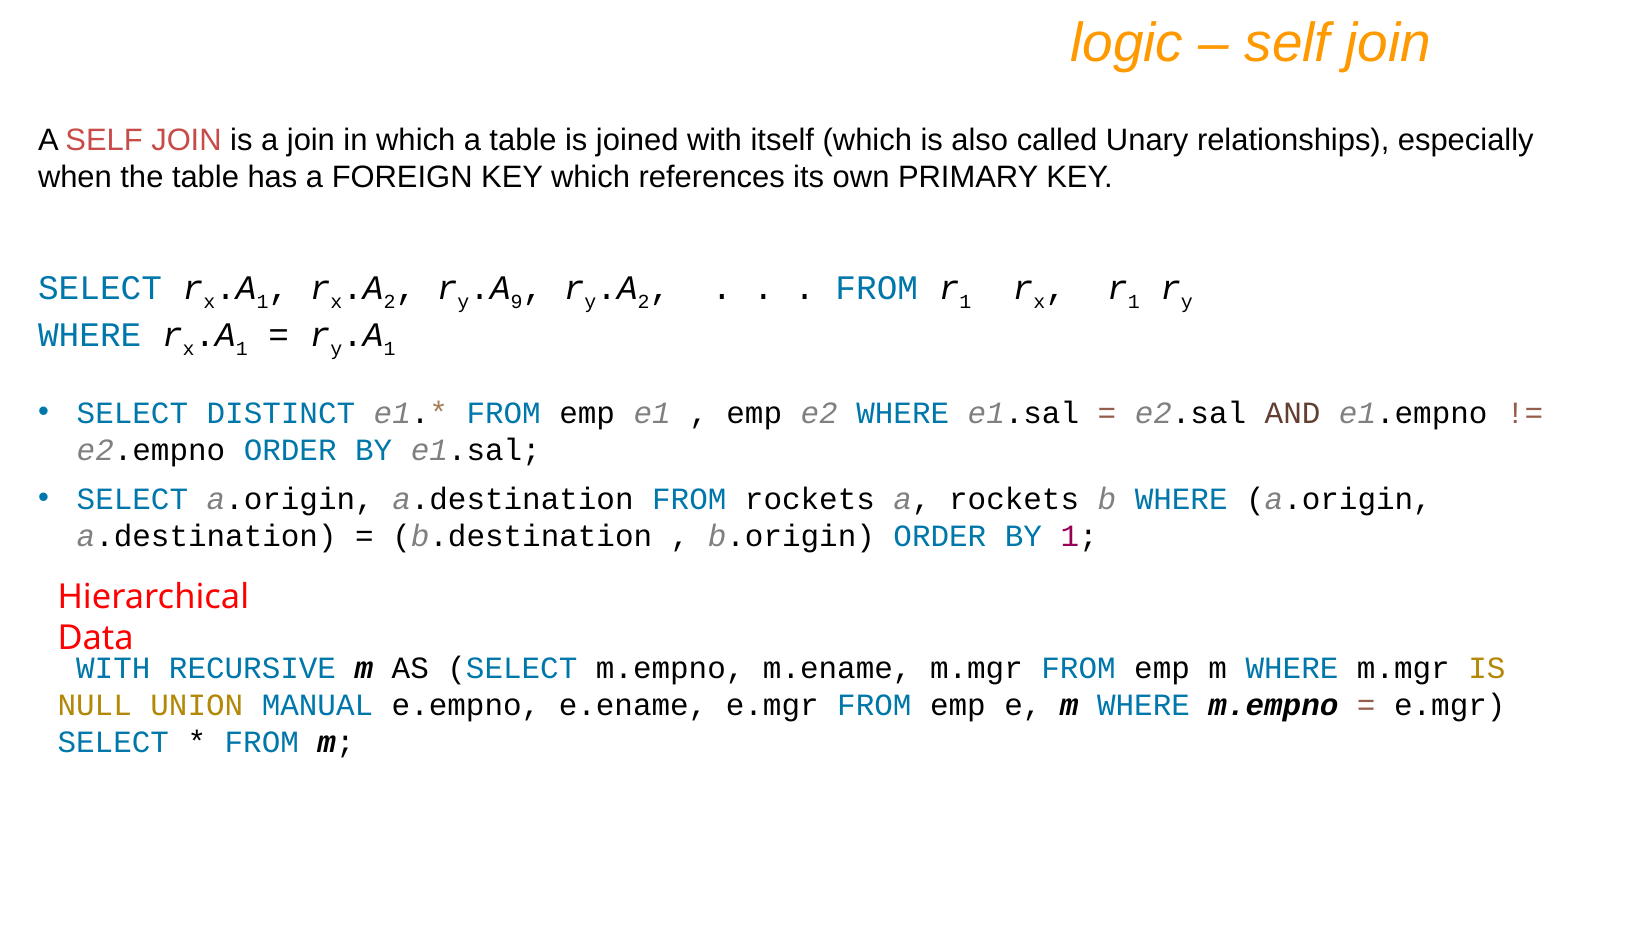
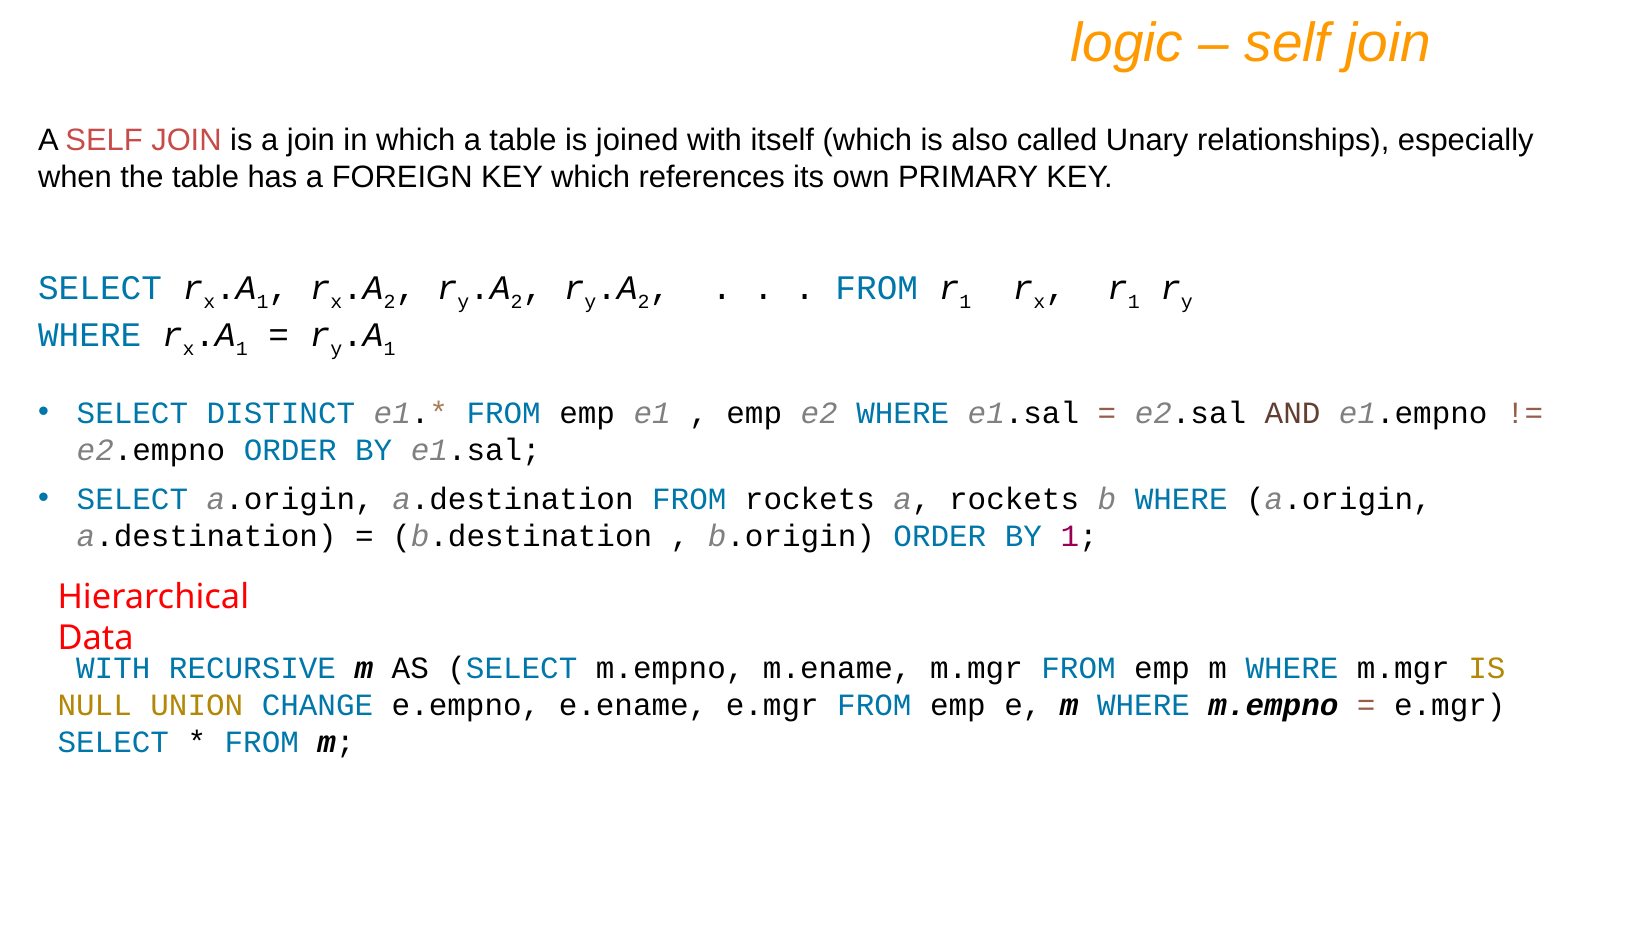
9 at (517, 302): 9 -> 2
MANUAL: MANUAL -> CHANGE
